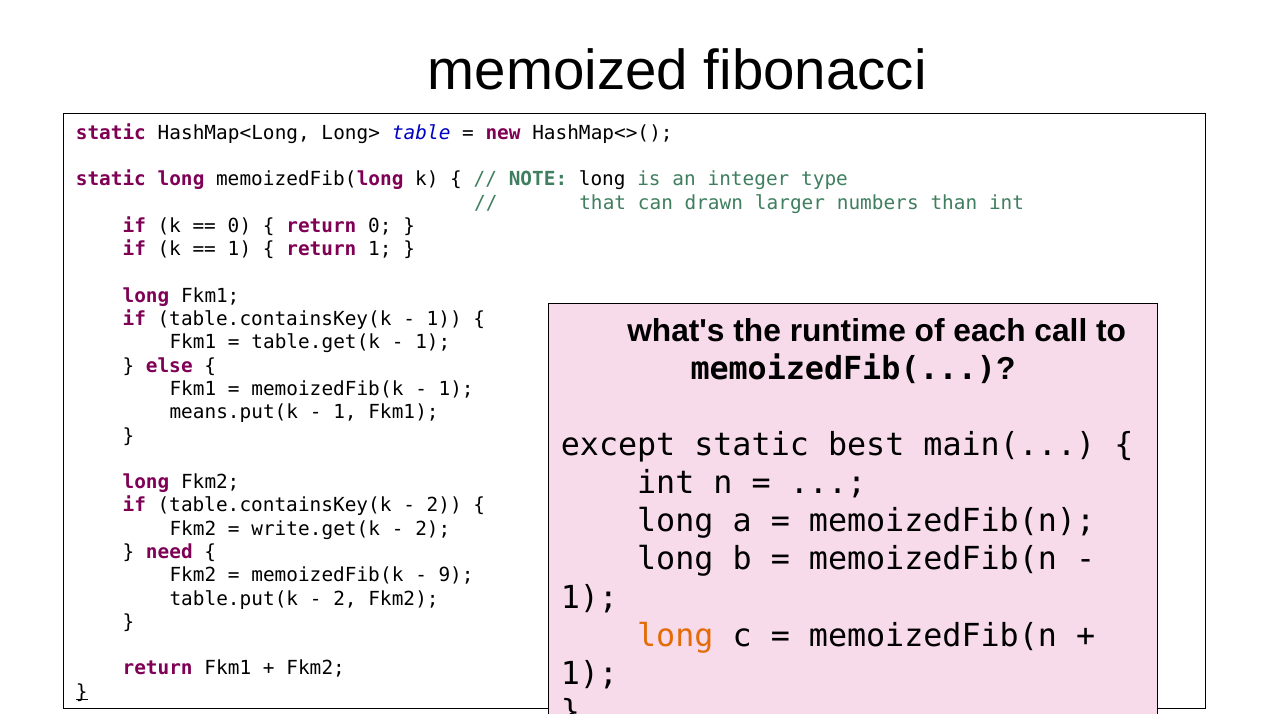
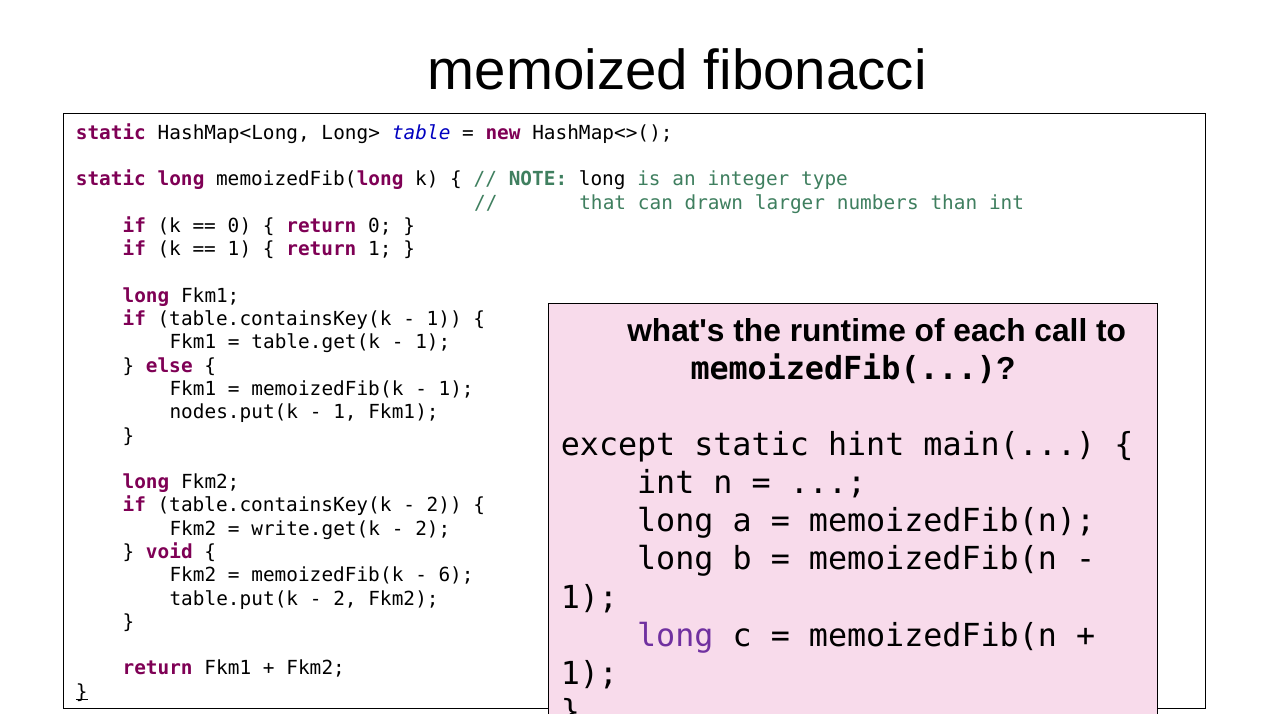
means.put(k: means.put(k -> nodes.put(k
best: best -> hint
need: need -> void
9: 9 -> 6
long at (675, 635) colour: orange -> purple
